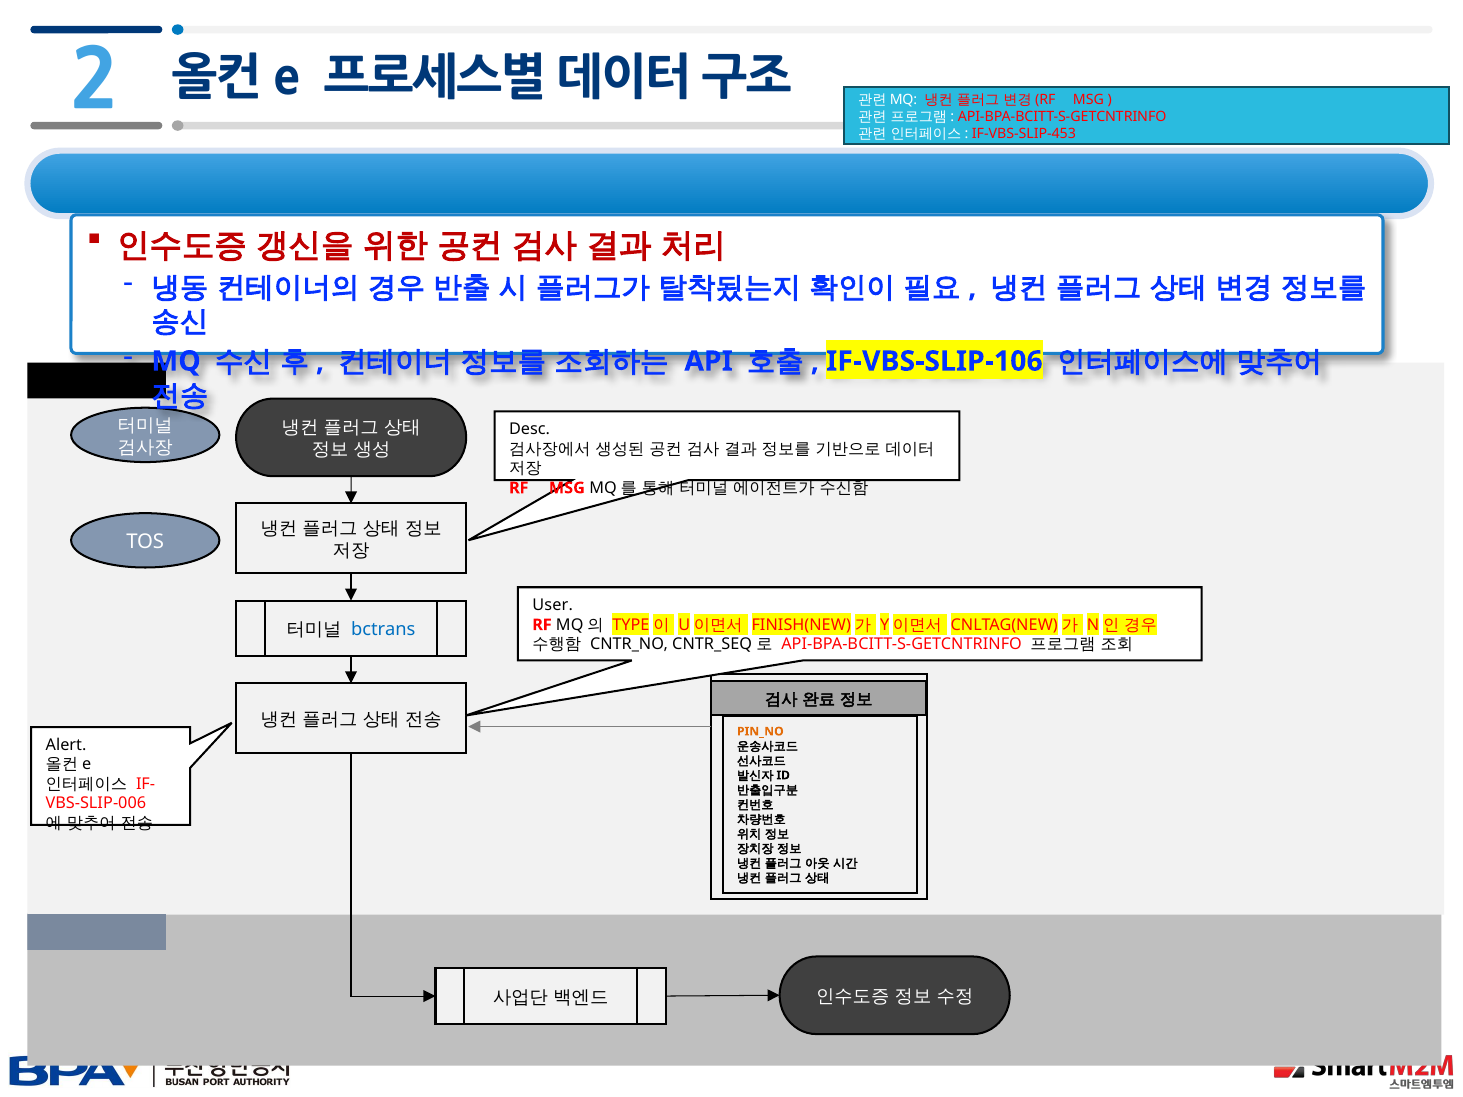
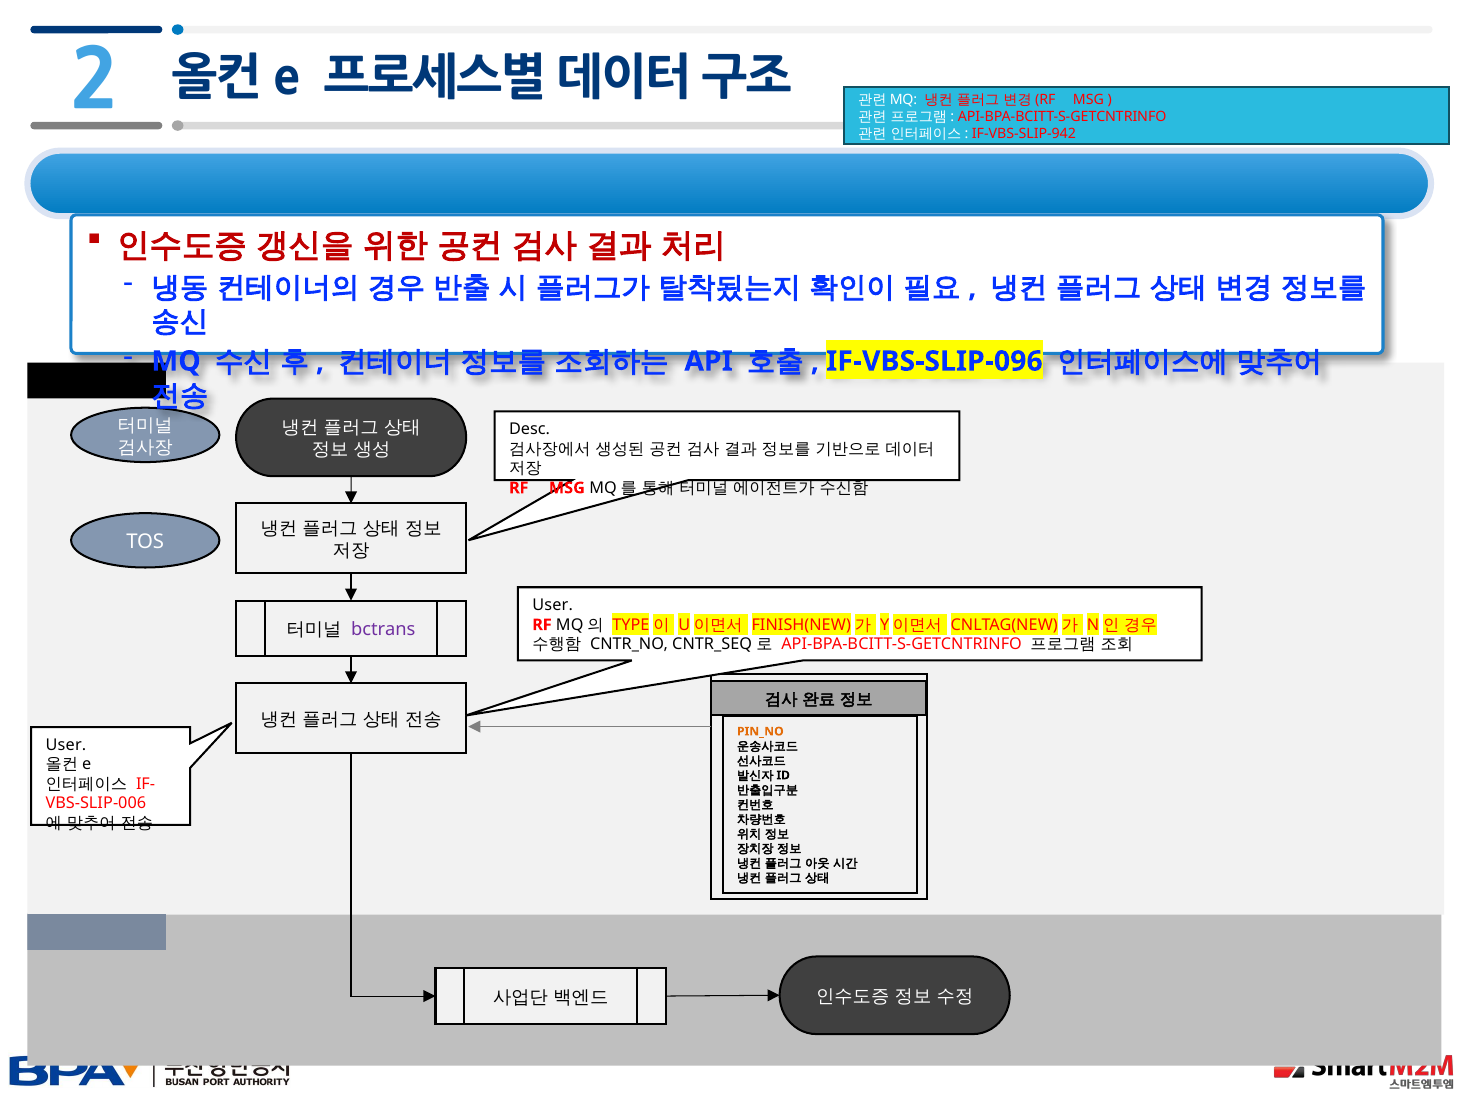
IF-VBS-SLIP-453: IF-VBS-SLIP-453 -> IF-VBS-SLIP-942
IF-VBS-SLIP-106: IF-VBS-SLIP-106 -> IF-VBS-SLIP-096
bctrans colour: blue -> purple
Alert at (66, 745): Alert -> User
